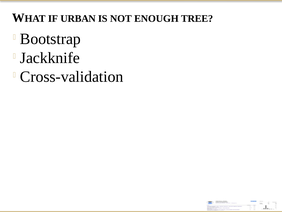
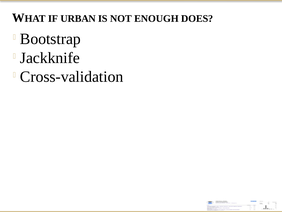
TREE: TREE -> DOES
